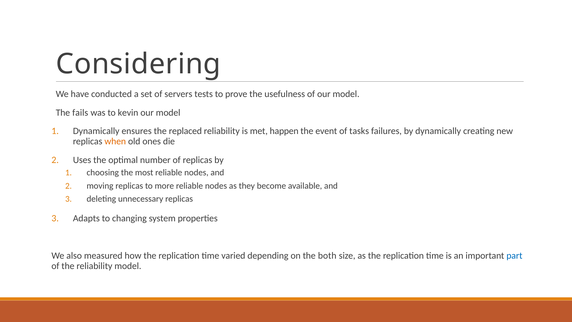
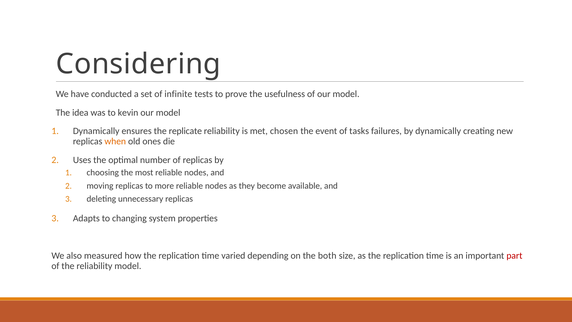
servers: servers -> infinite
fails: fails -> idea
replaced: replaced -> replicate
happen: happen -> chosen
part colour: blue -> red
